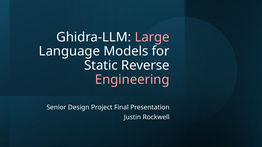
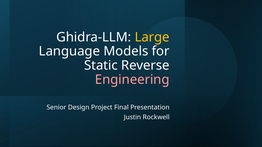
Large colour: pink -> yellow
